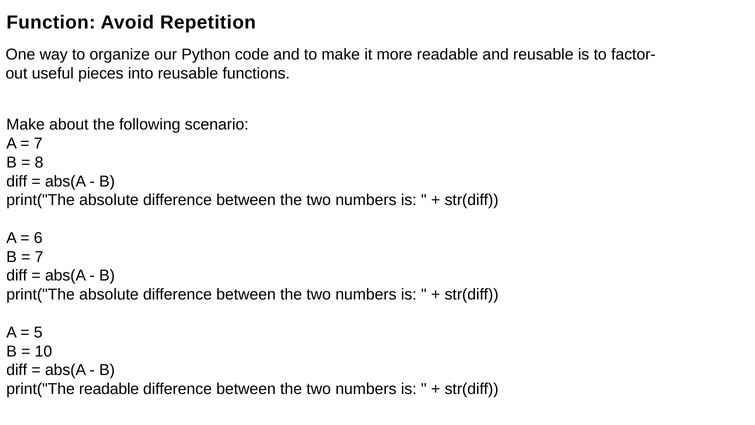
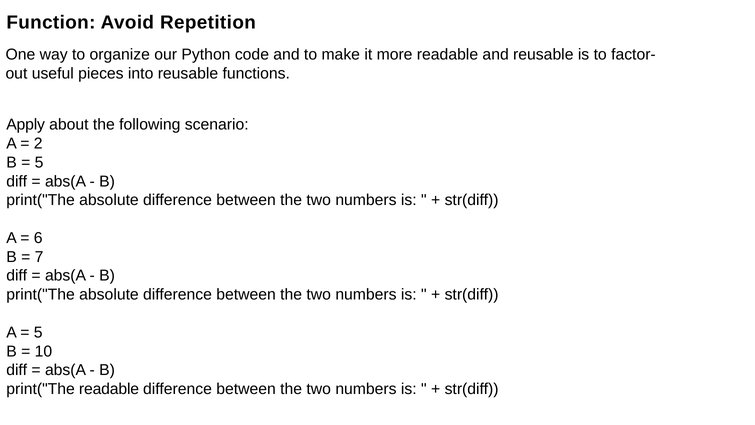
Make at (26, 125): Make -> Apply
7 at (38, 143): 7 -> 2
8 at (39, 162): 8 -> 5
